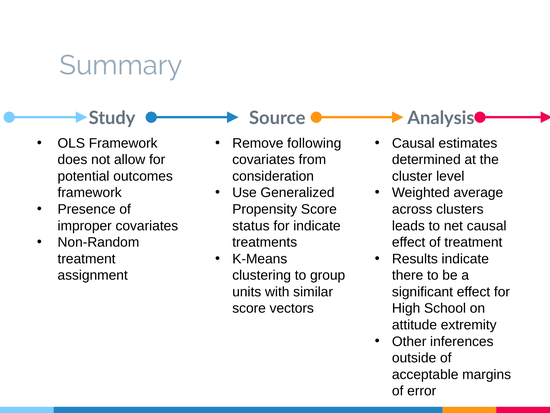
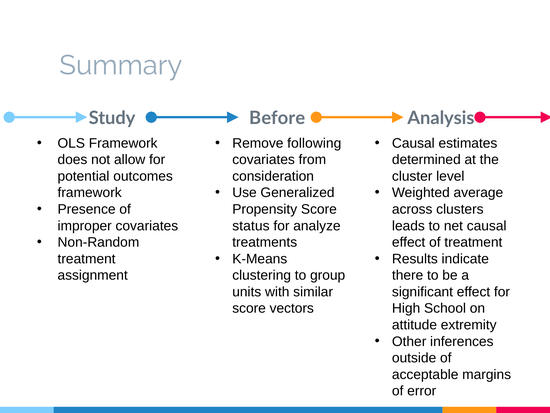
Source: Source -> Before
for indicate: indicate -> analyze
